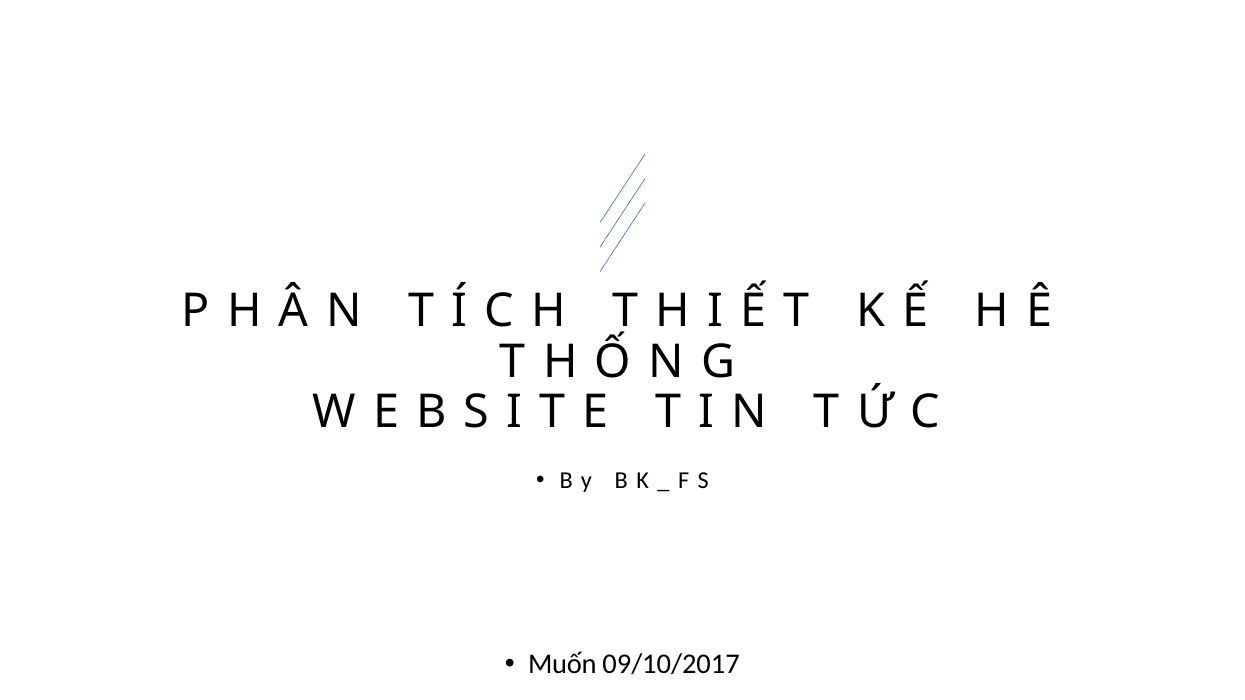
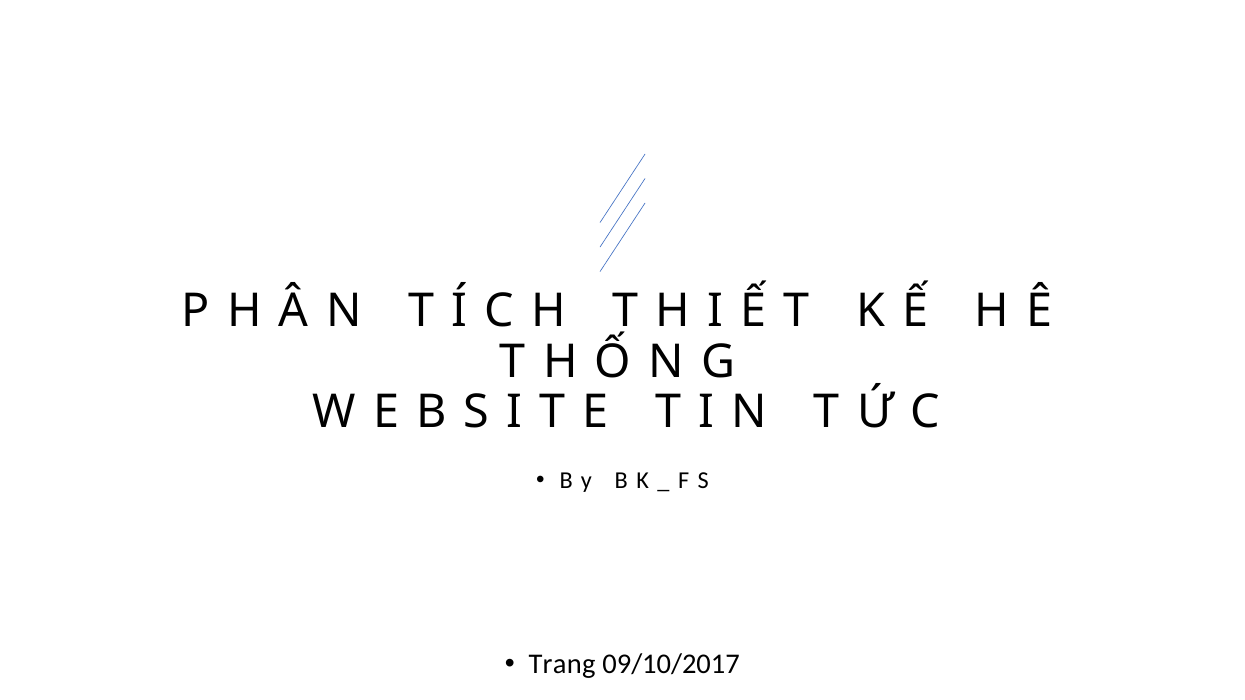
Muốn: Muốn -> Trang
